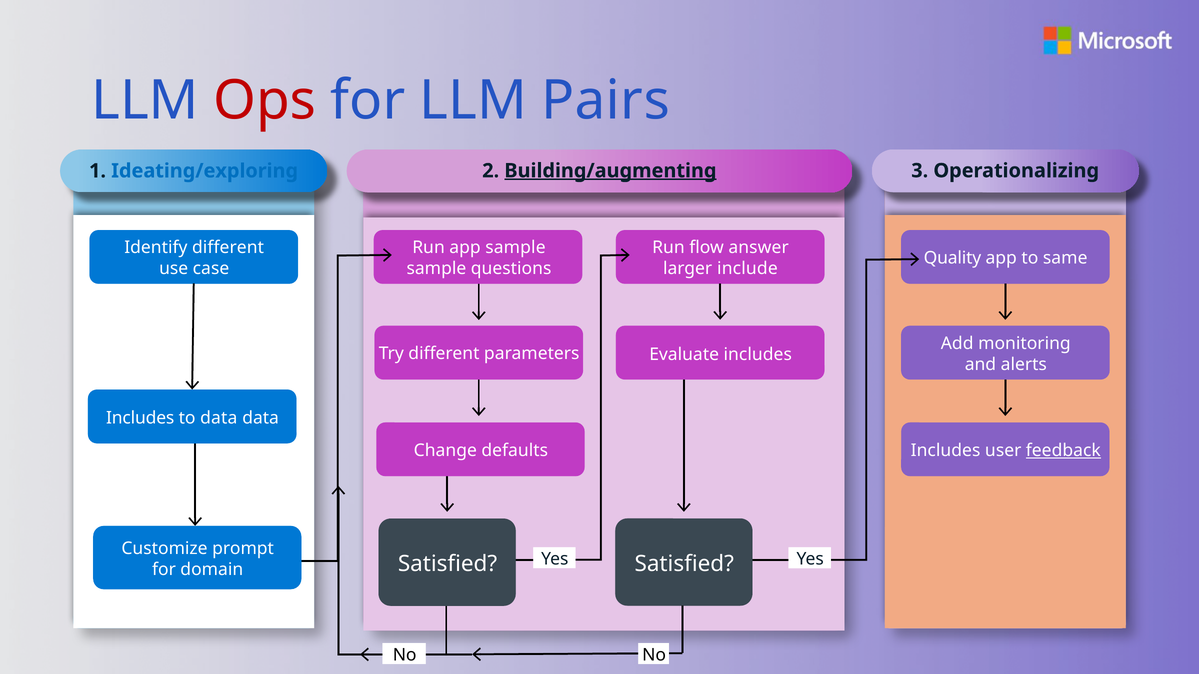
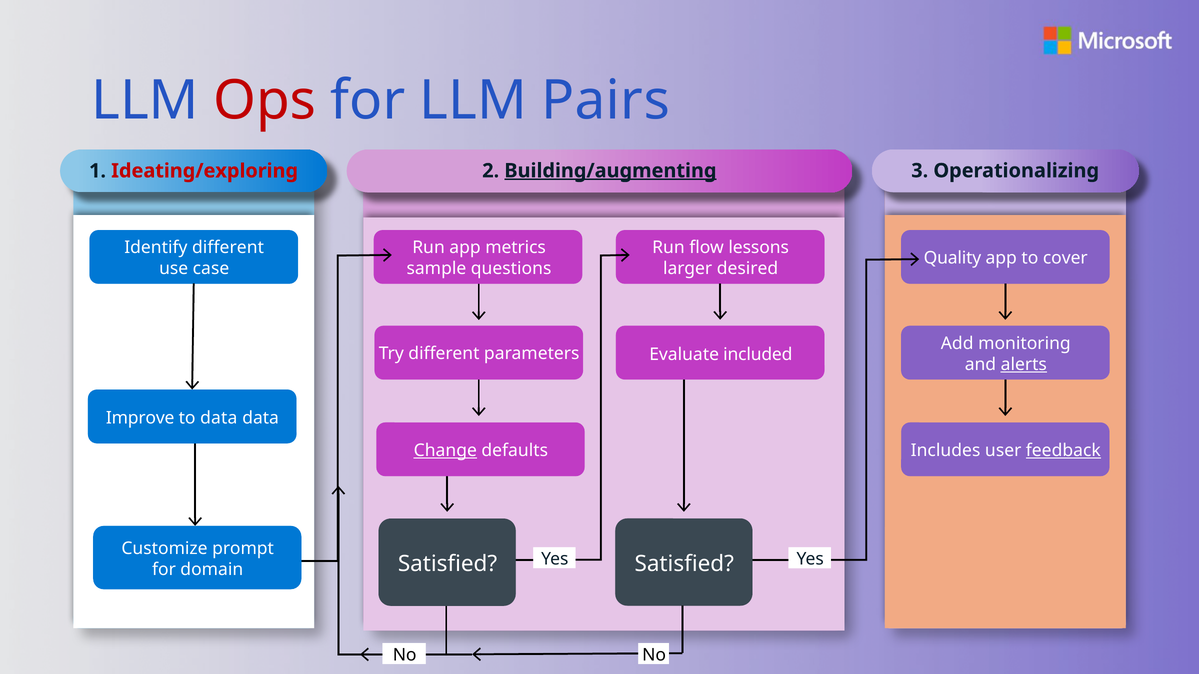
Ideating/exploring colour: blue -> red
app sample: sample -> metrics
answer: answer -> lessons
same: same -> cover
include: include -> desired
Evaluate includes: includes -> included
alerts underline: none -> present
Includes at (140, 418): Includes -> Improve
Change underline: none -> present
